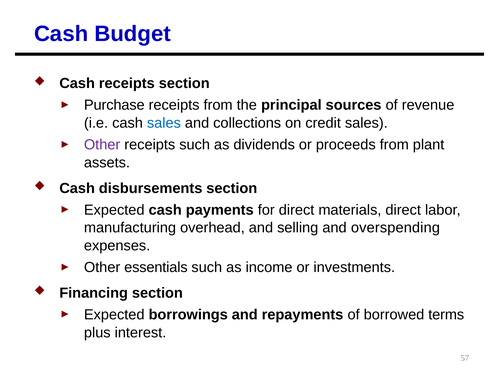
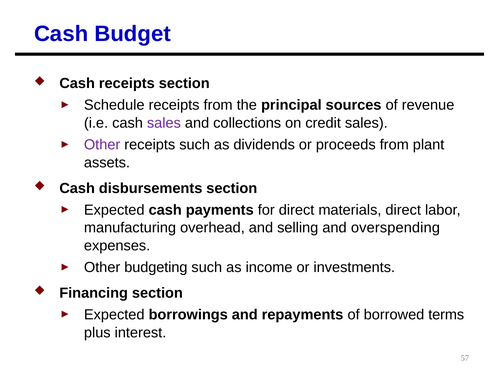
Purchase: Purchase -> Schedule
sales at (164, 123) colour: blue -> purple
essentials: essentials -> budgeting
